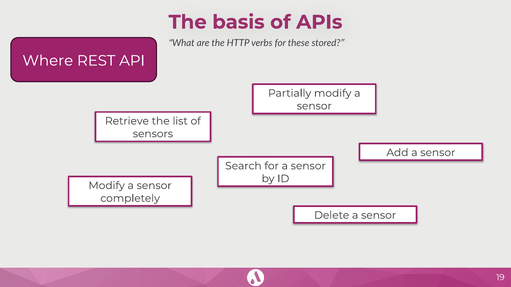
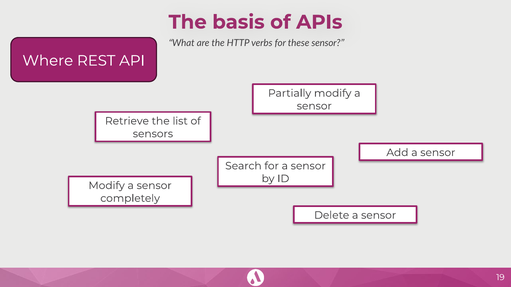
these stored: stored -> sensor
